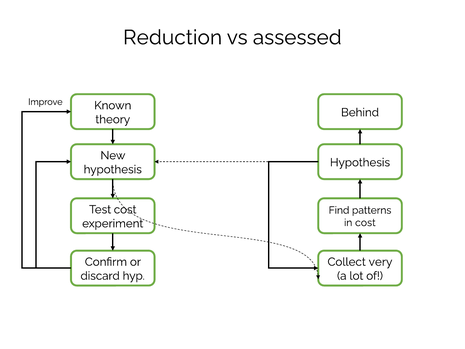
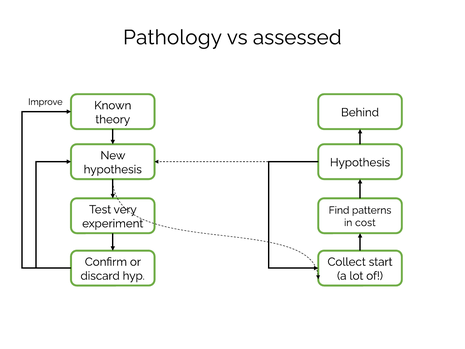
Reduction: Reduction -> Pathology
Test cost: cost -> very
very: very -> start
